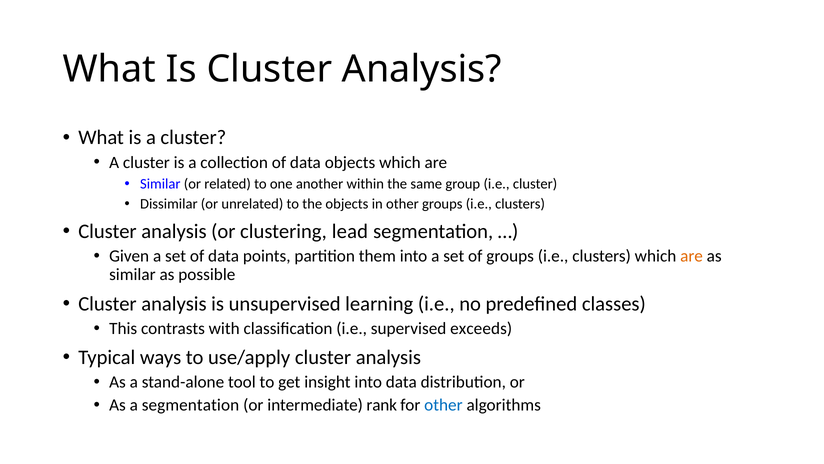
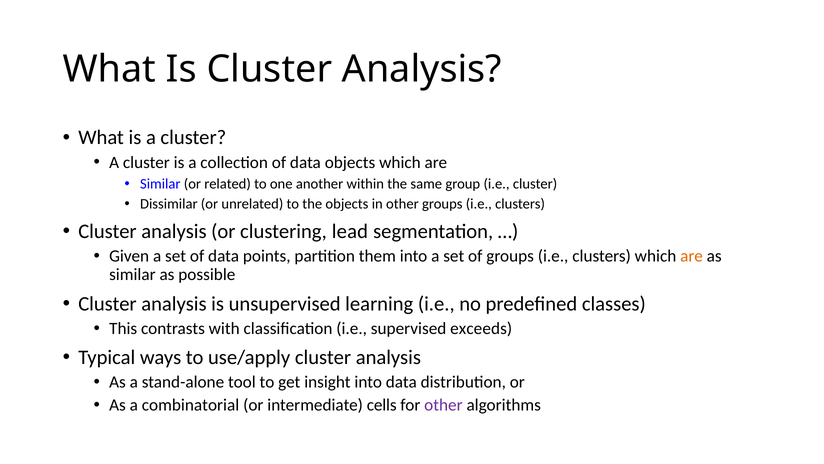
a segmentation: segmentation -> combinatorial
rank: rank -> cells
other at (443, 405) colour: blue -> purple
